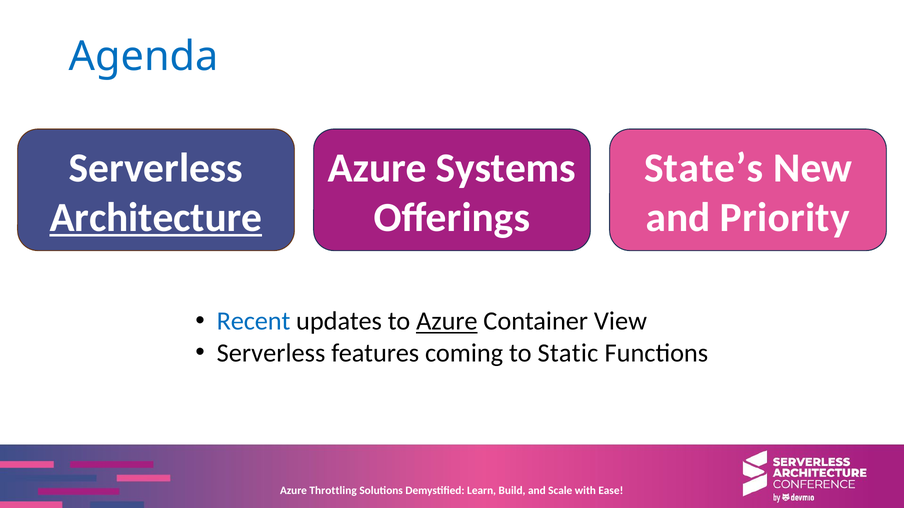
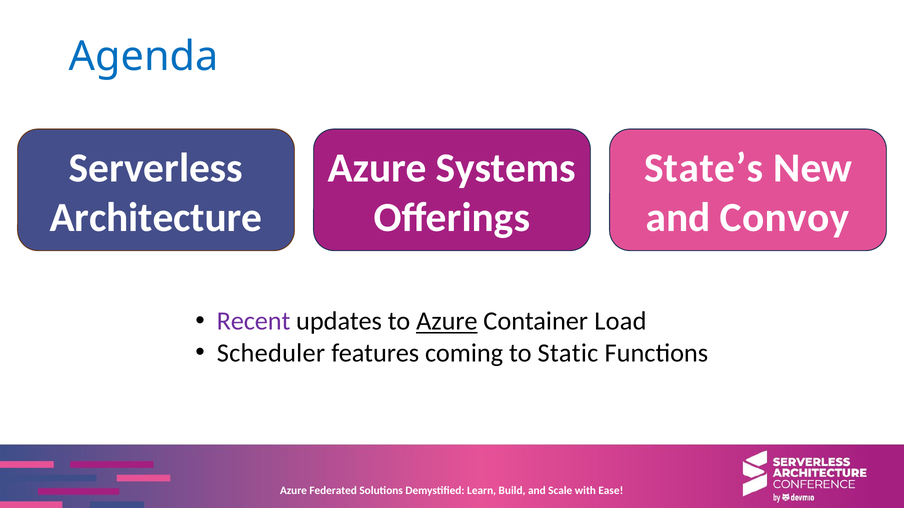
Architecture underline: present -> none
Priority: Priority -> Convoy
Recent colour: blue -> purple
View: View -> Load
Serverless at (271, 353): Serverless -> Scheduler
Throttling: Throttling -> Federated
